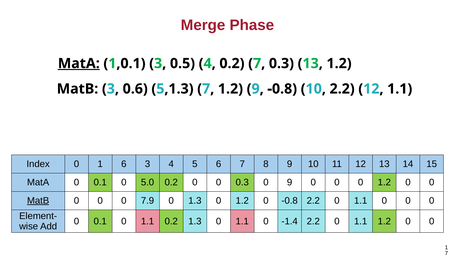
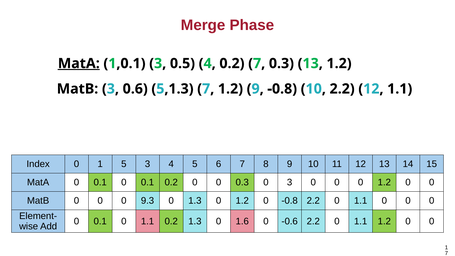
1 6: 6 -> 5
0.1 0 5.0: 5.0 -> 0.1
0 9: 9 -> 3
MatB at (38, 201) underline: present -> none
7.9: 7.9 -> 9.3
1.3 0 1.1: 1.1 -> 1.6
-1.4: -1.4 -> -0.6
